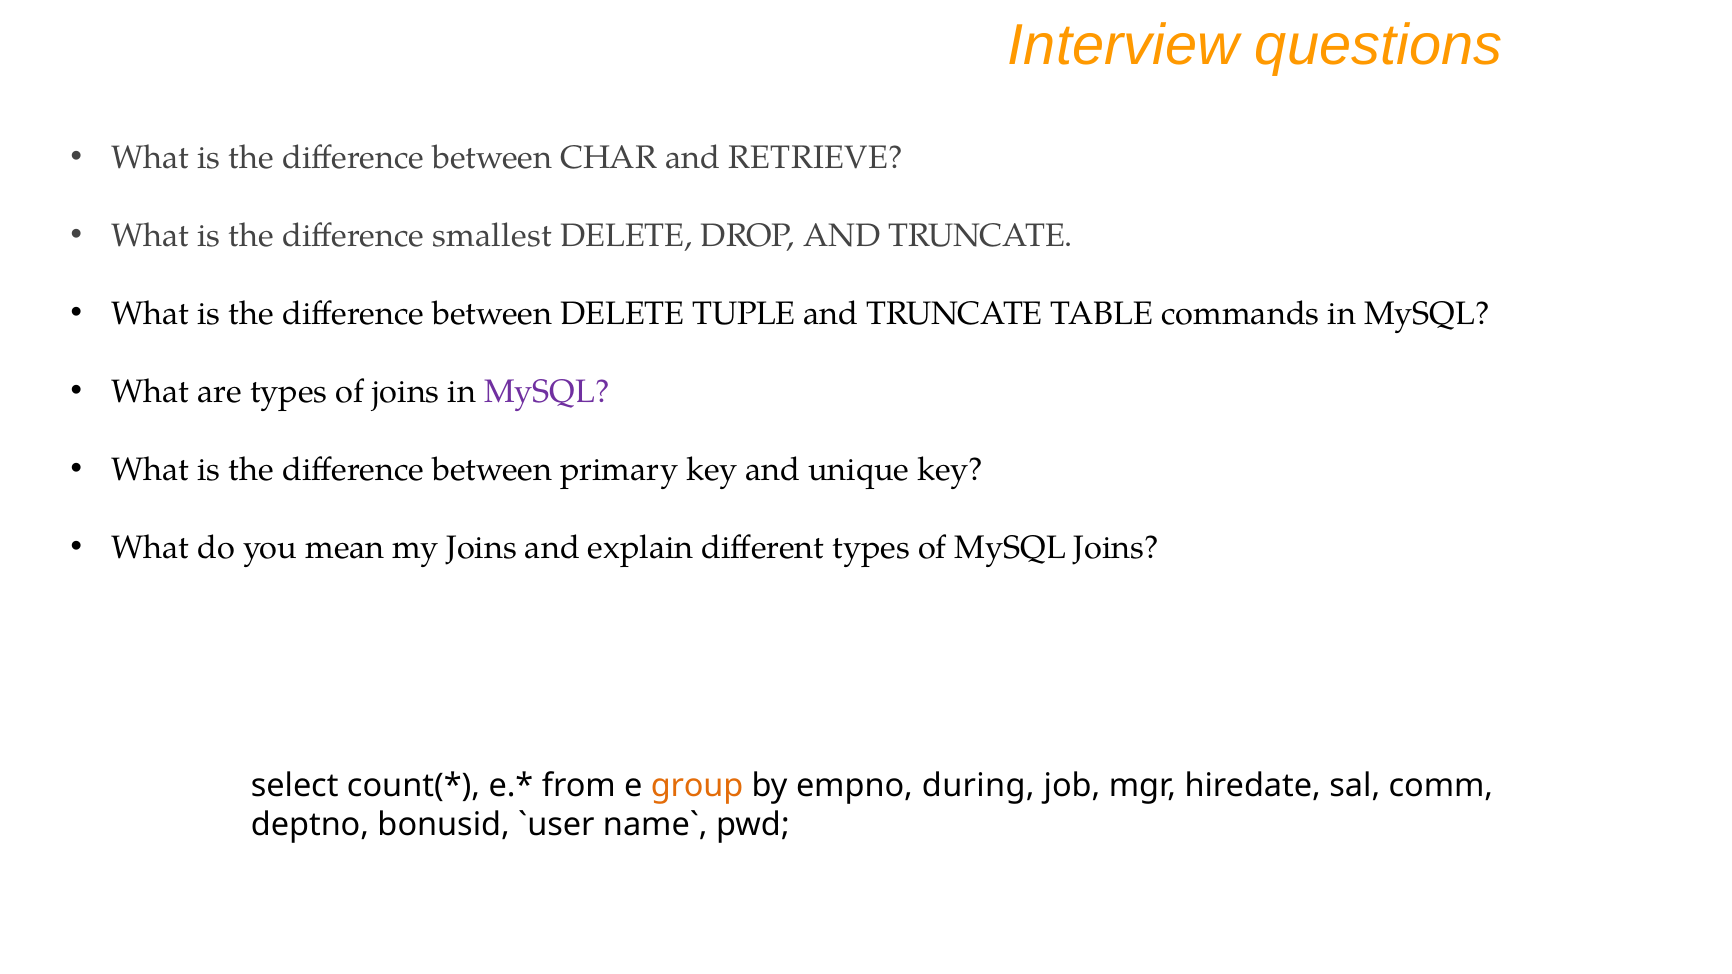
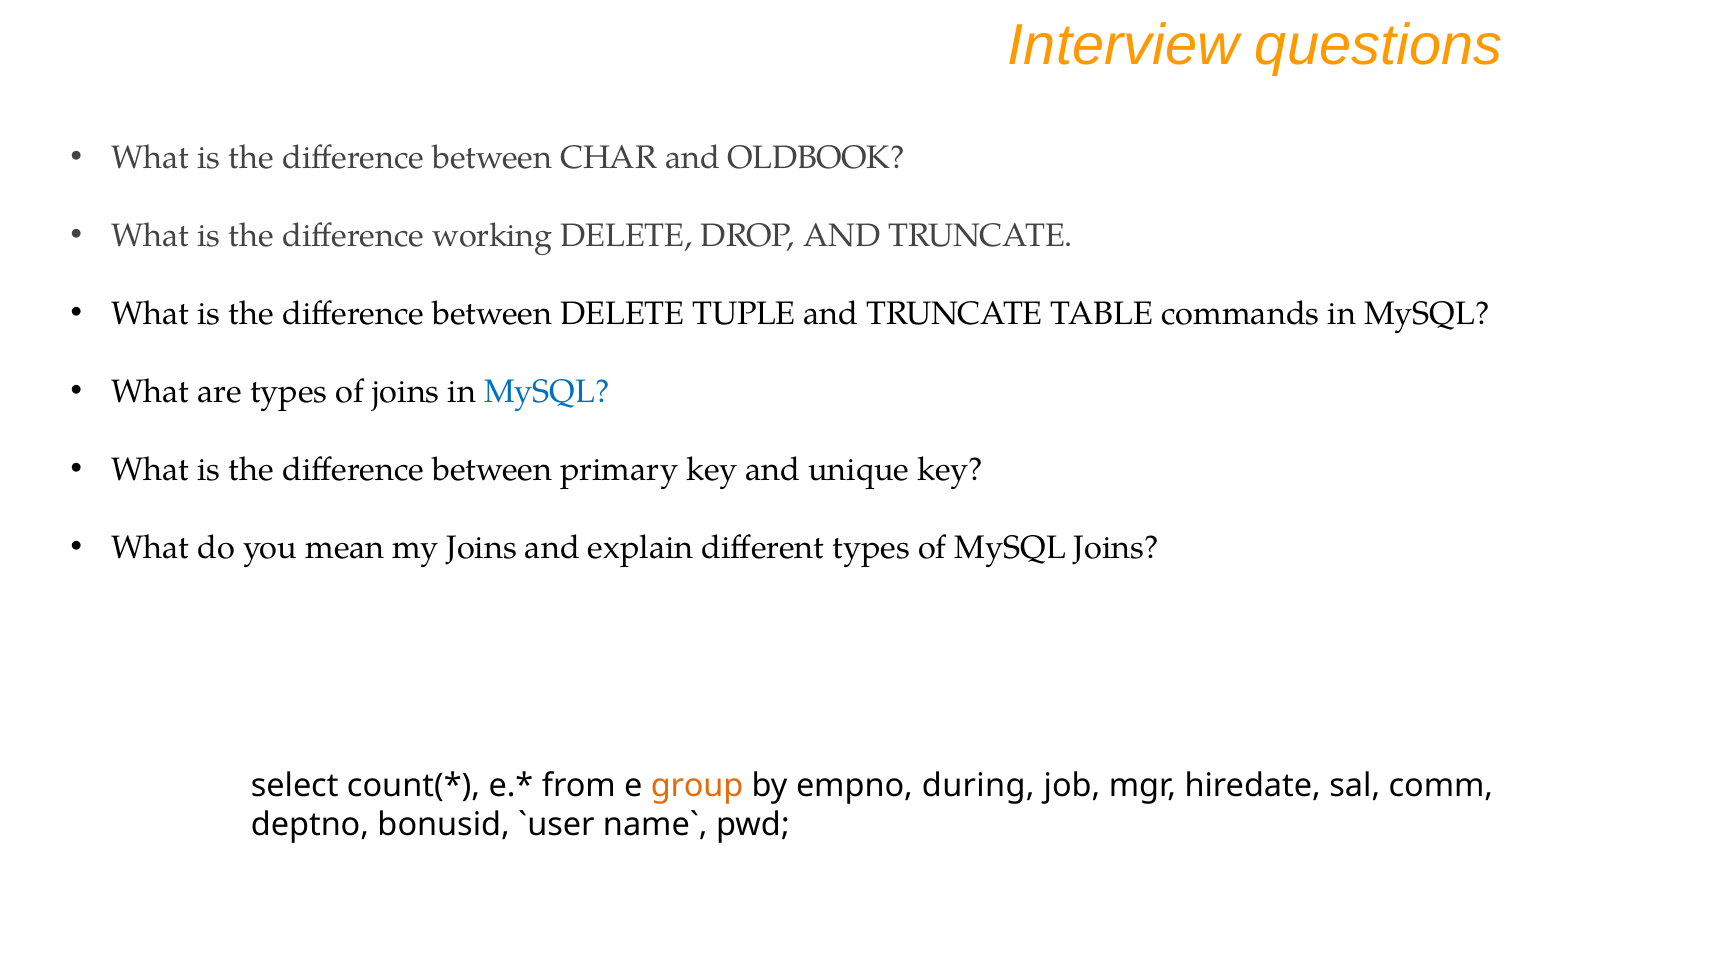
RETRIEVE: RETRIEVE -> OLDBOOK
smallest: smallest -> working
MySQL at (547, 392) colour: purple -> blue
